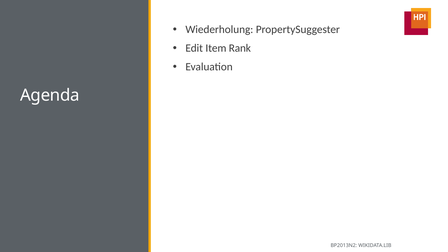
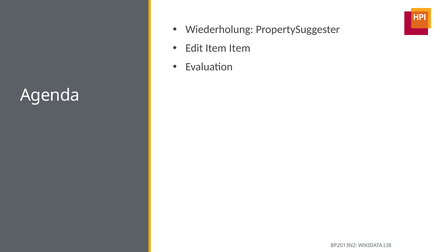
Item Rank: Rank -> Item
